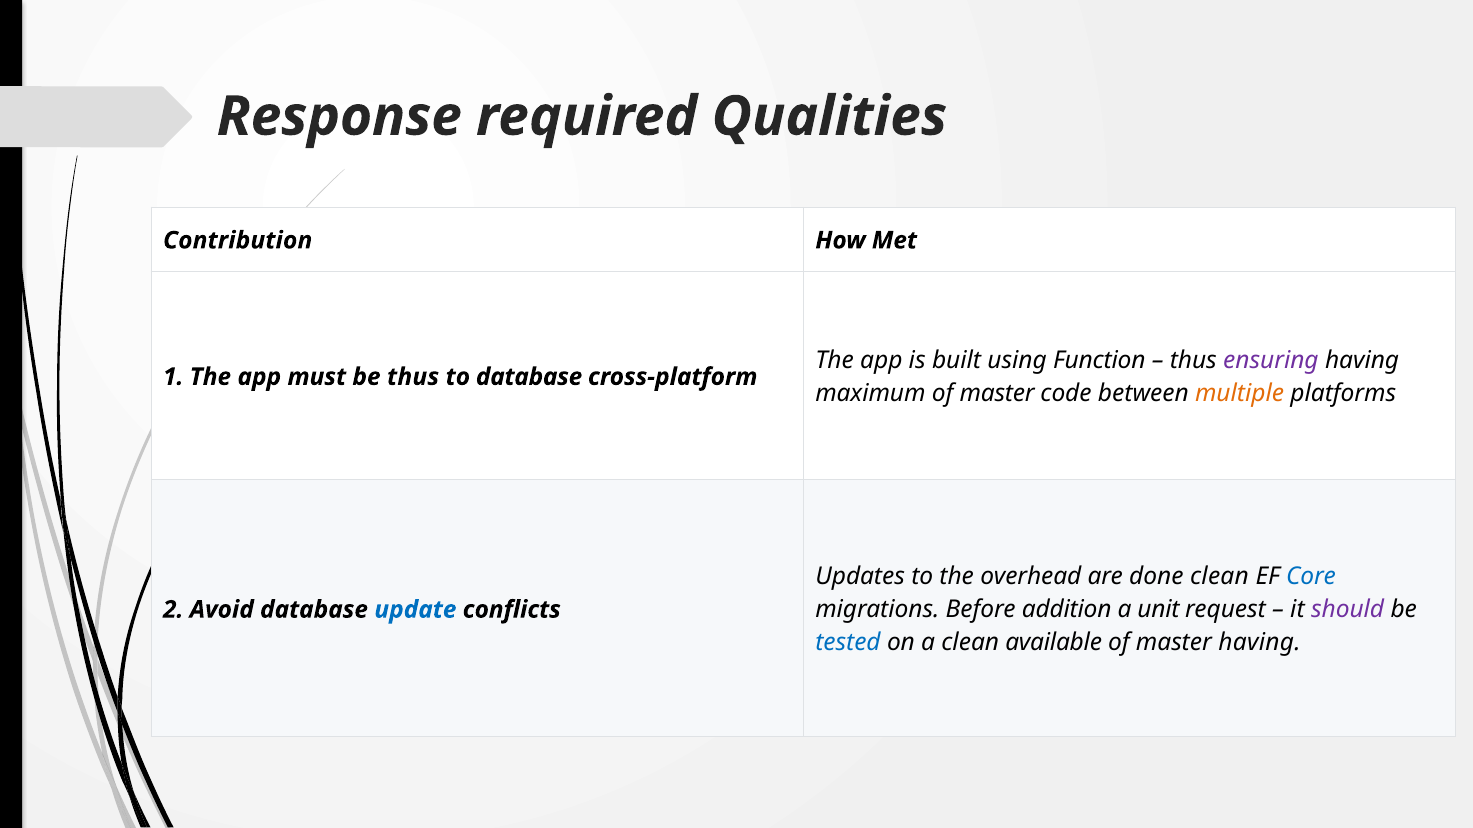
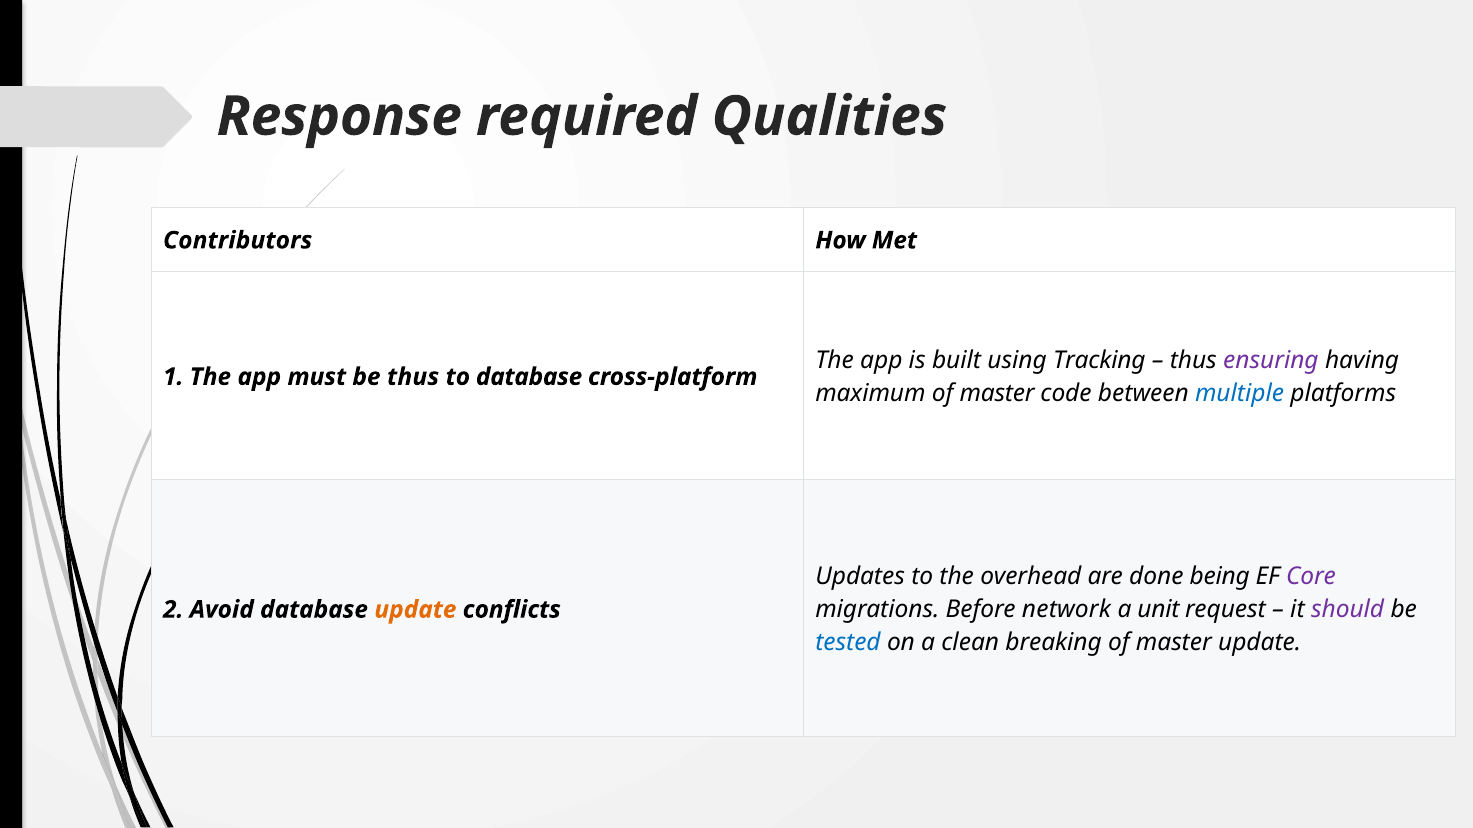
Contribution: Contribution -> Contributors
Function: Function -> Tracking
multiple colour: orange -> blue
done clean: clean -> being
Core colour: blue -> purple
addition: addition -> network
update at (415, 610) colour: blue -> orange
available: available -> breaking
master having: having -> update
